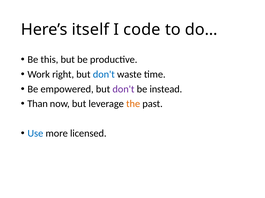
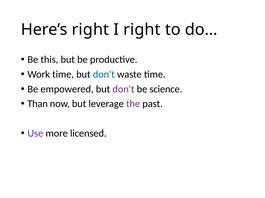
Here’s itself: itself -> right
I code: code -> right
Work right: right -> time
instead: instead -> science
the colour: orange -> purple
Use colour: blue -> purple
